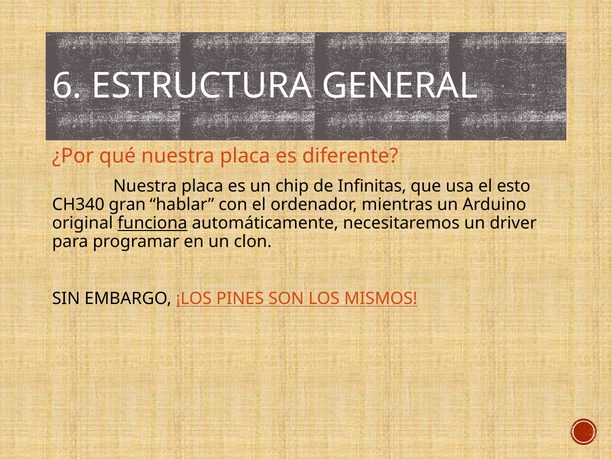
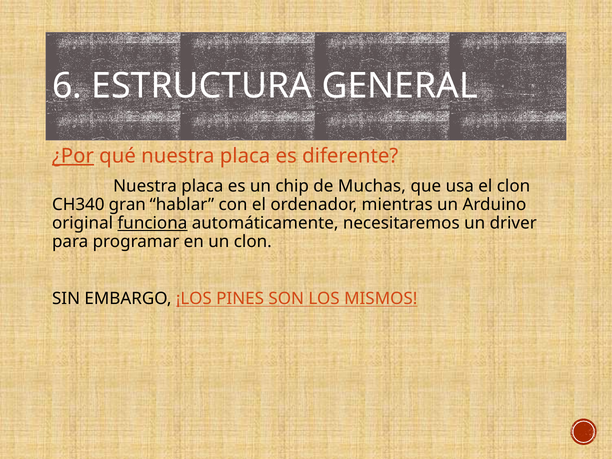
¿Por underline: none -> present
Infinitas: Infinitas -> Muchas
el esto: esto -> clon
